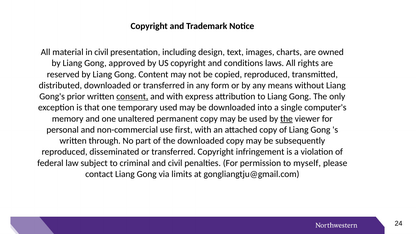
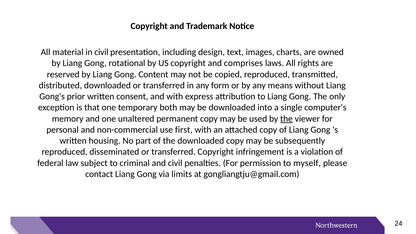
approved: approved -> rotational
conditions: conditions -> comprises
consent underline: present -> none
temporary used: used -> both
through: through -> housing
